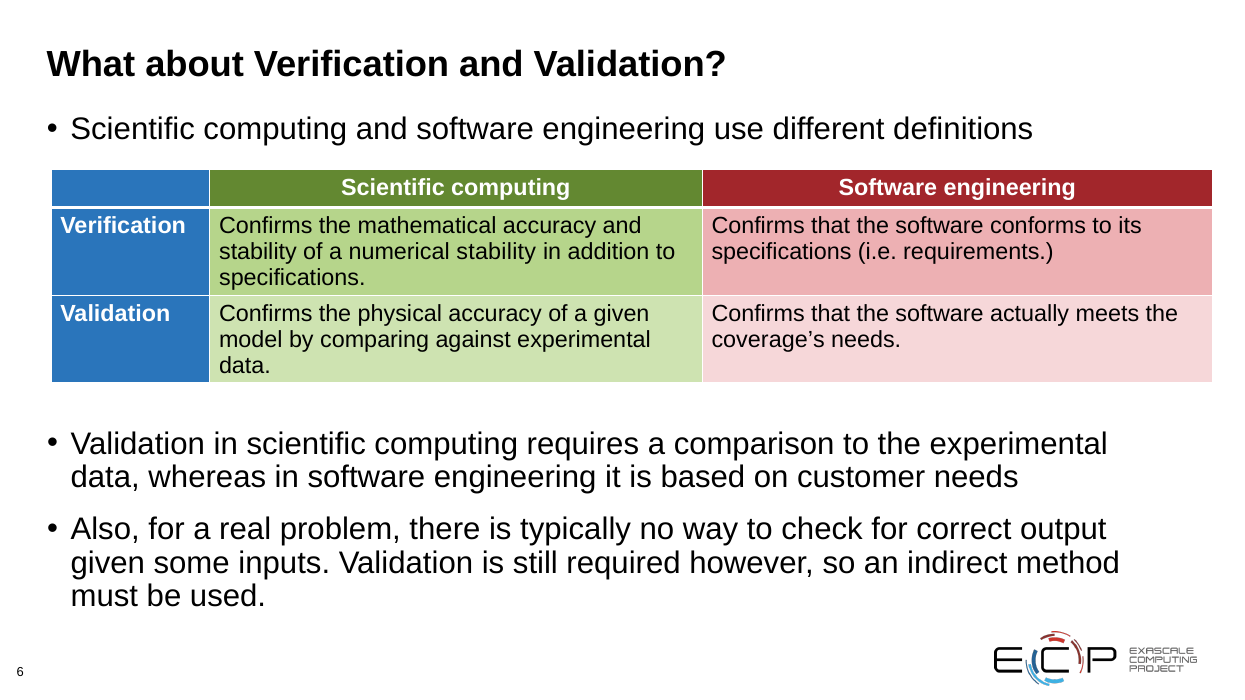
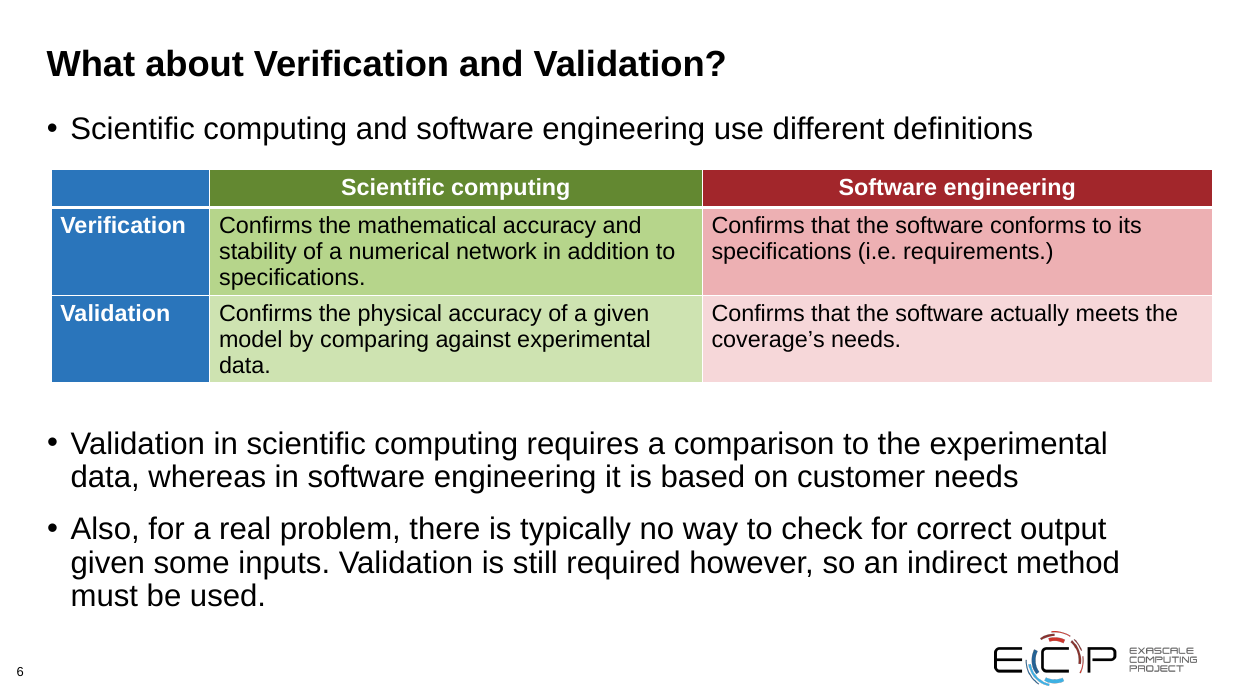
numerical stability: stability -> network
